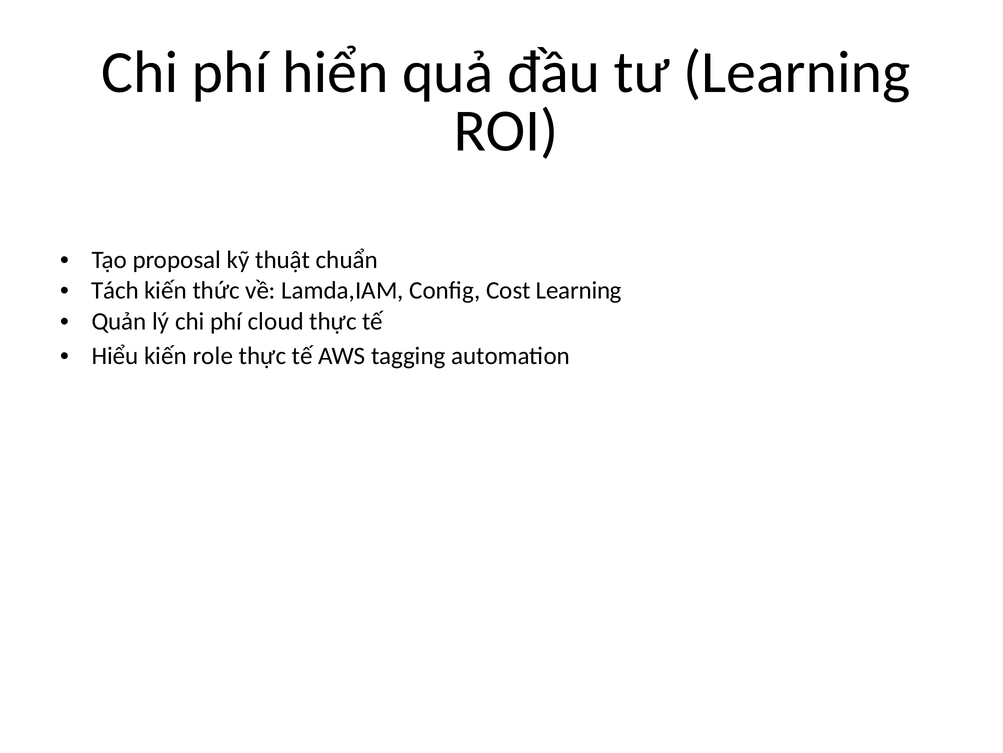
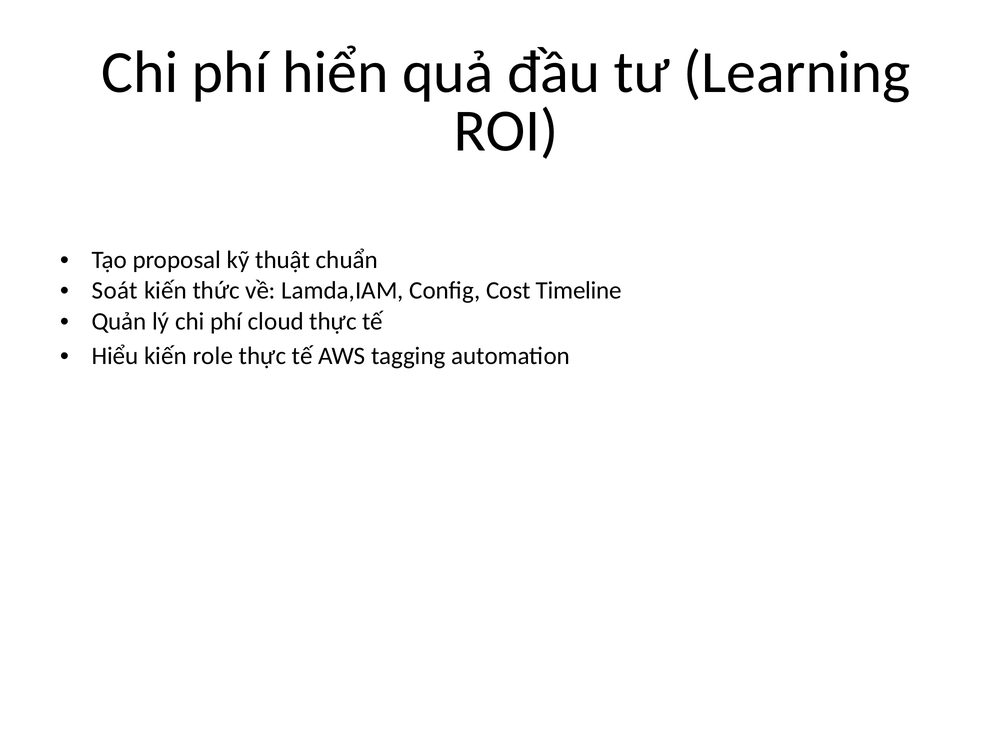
Tách: Tách -> Soát
Cost Learning: Learning -> Timeline
